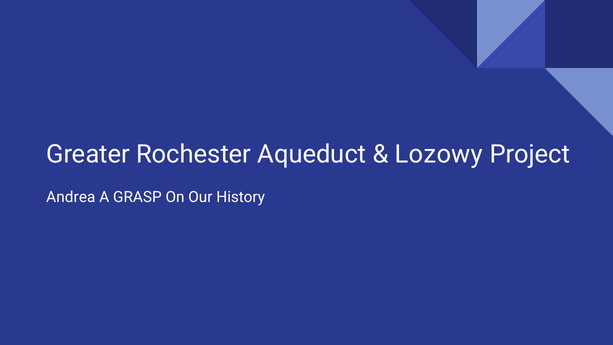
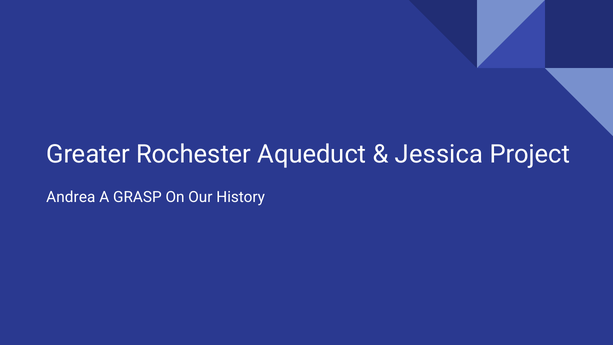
Lozowy: Lozowy -> Jessica
